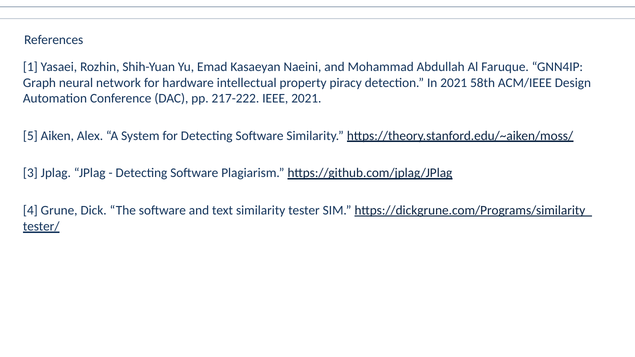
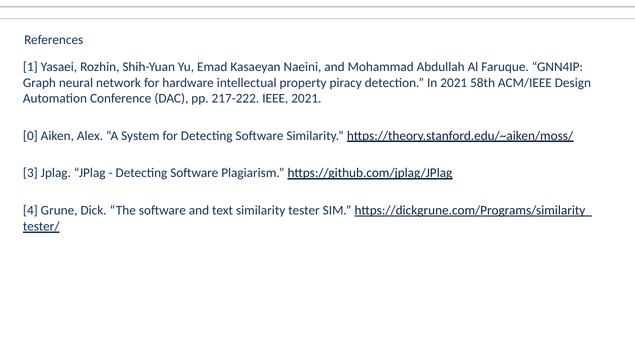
5: 5 -> 0
